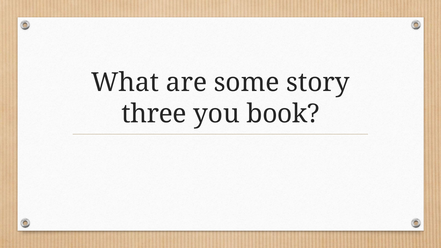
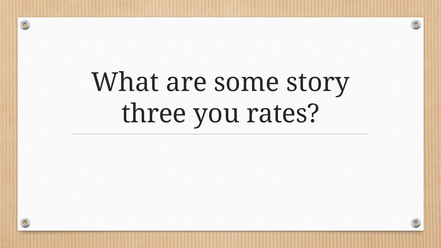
book: book -> rates
